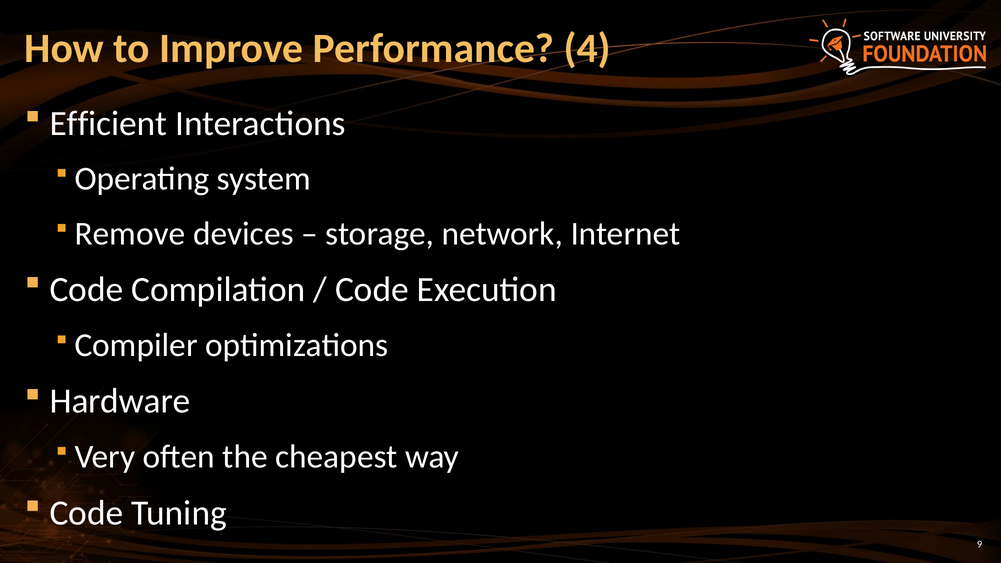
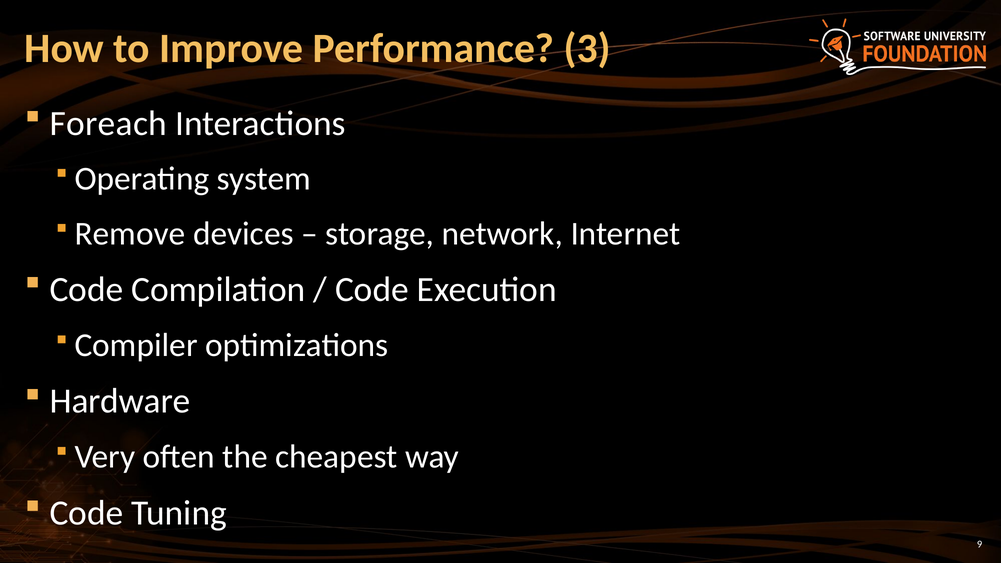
4: 4 -> 3
Efficient: Efficient -> Foreach
